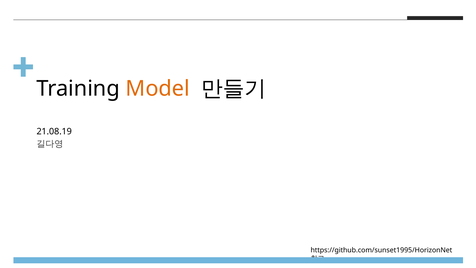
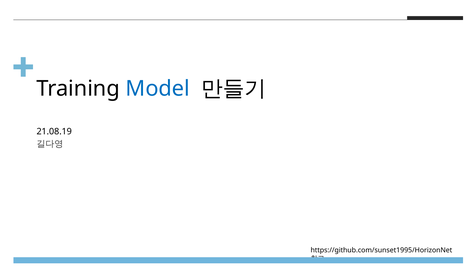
Model colour: orange -> blue
